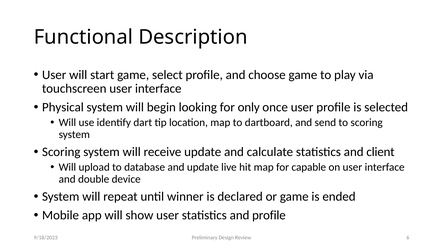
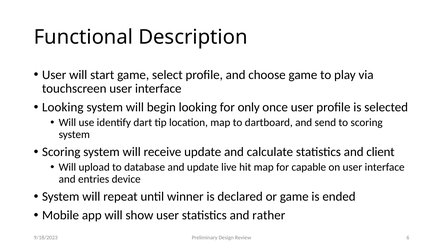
Physical at (63, 107): Physical -> Looking
double: double -> entries
and profile: profile -> rather
